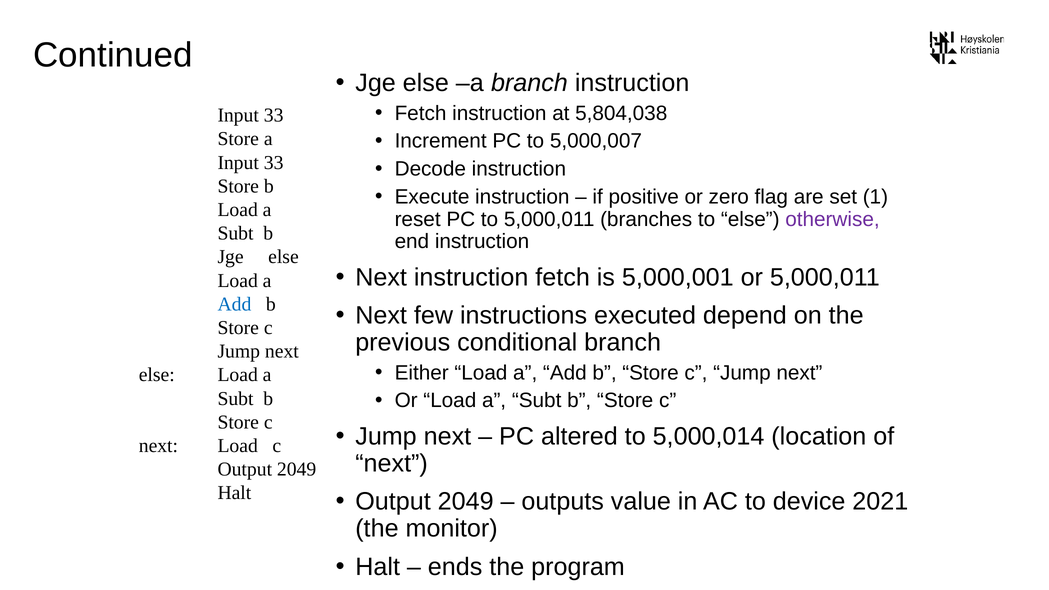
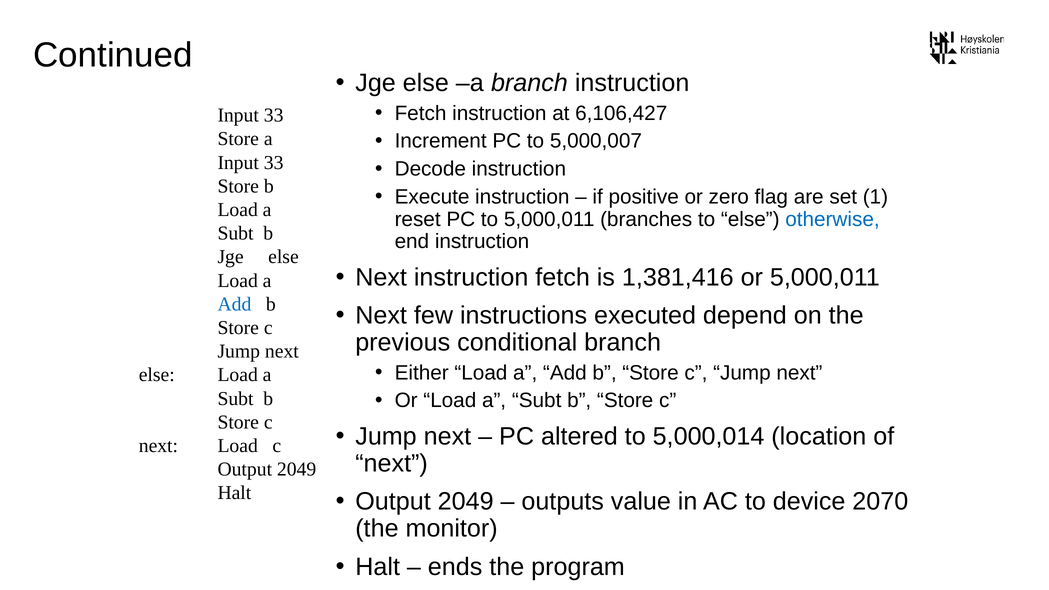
5,804,038: 5,804,038 -> 6,106,427
otherwise colour: purple -> blue
5,000,001: 5,000,001 -> 1,381,416
2021: 2021 -> 2070
